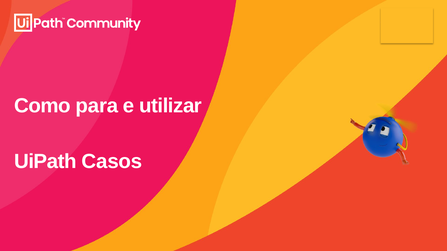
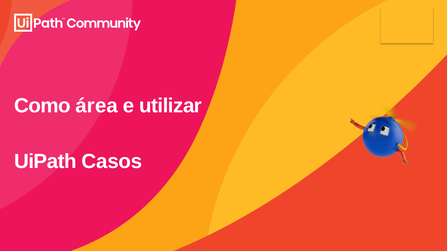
para: para -> área
